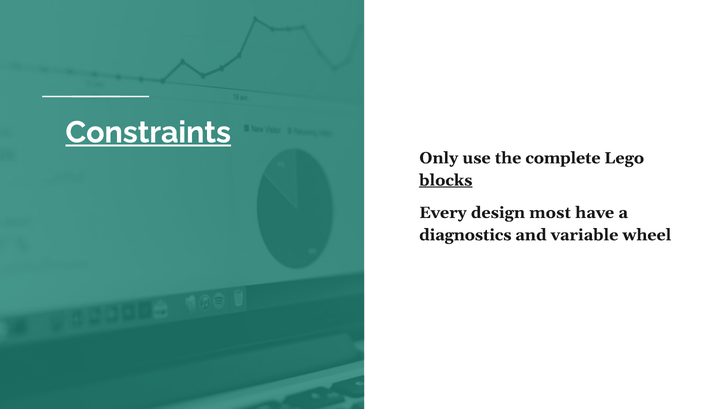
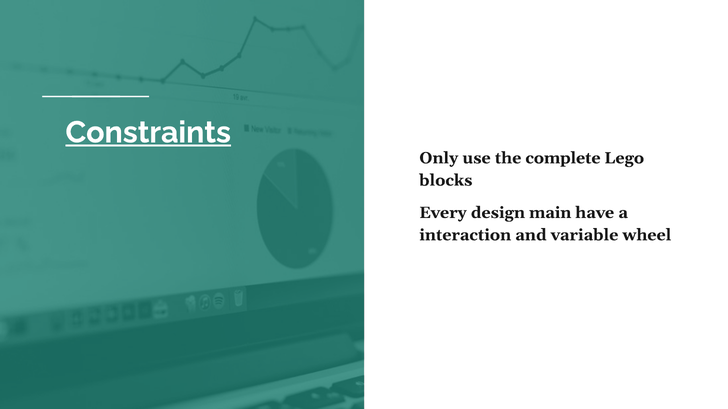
blocks underline: present -> none
most: most -> main
diagnostics: diagnostics -> interaction
